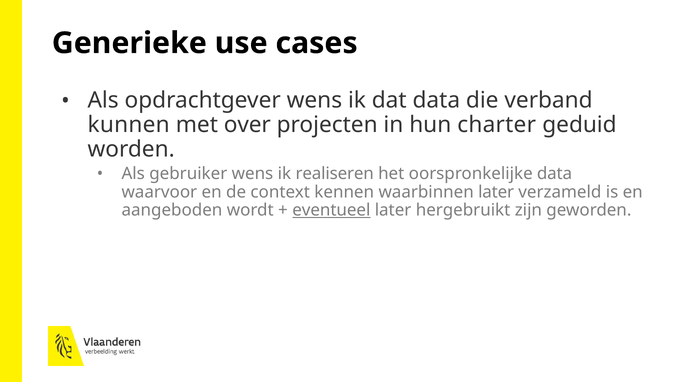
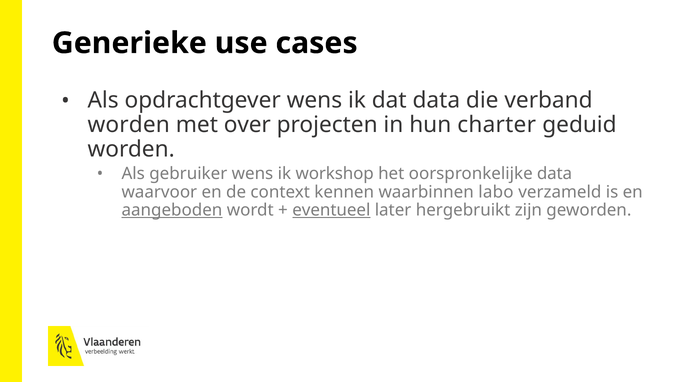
kunnen at (129, 125): kunnen -> worden
realiseren: realiseren -> workshop
waarbinnen later: later -> labo
aangeboden underline: none -> present
